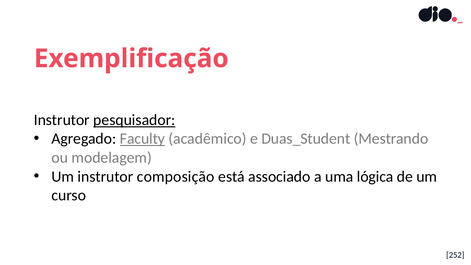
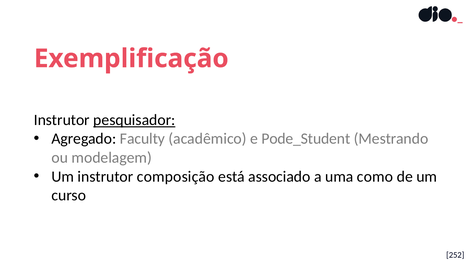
Faculty underline: present -> none
Duas_Student: Duas_Student -> Pode_Student
lógica: lógica -> como
